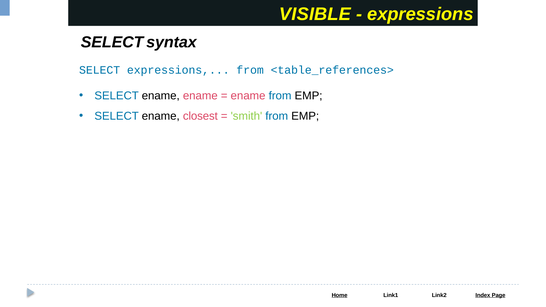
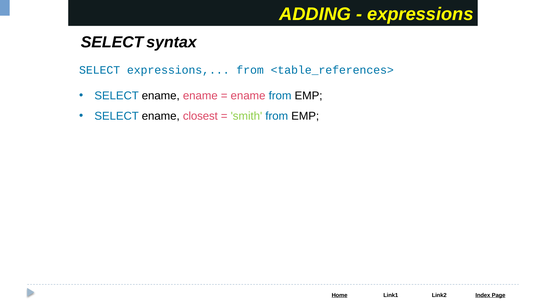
VISIBLE: VISIBLE -> ADDING
